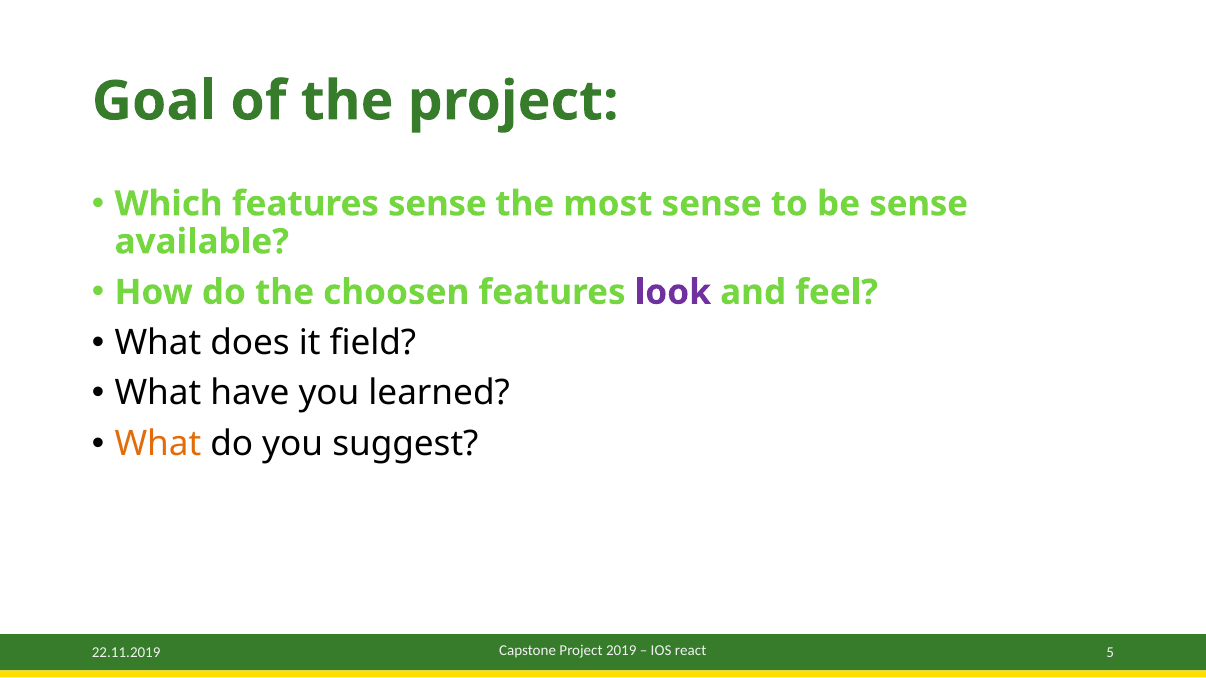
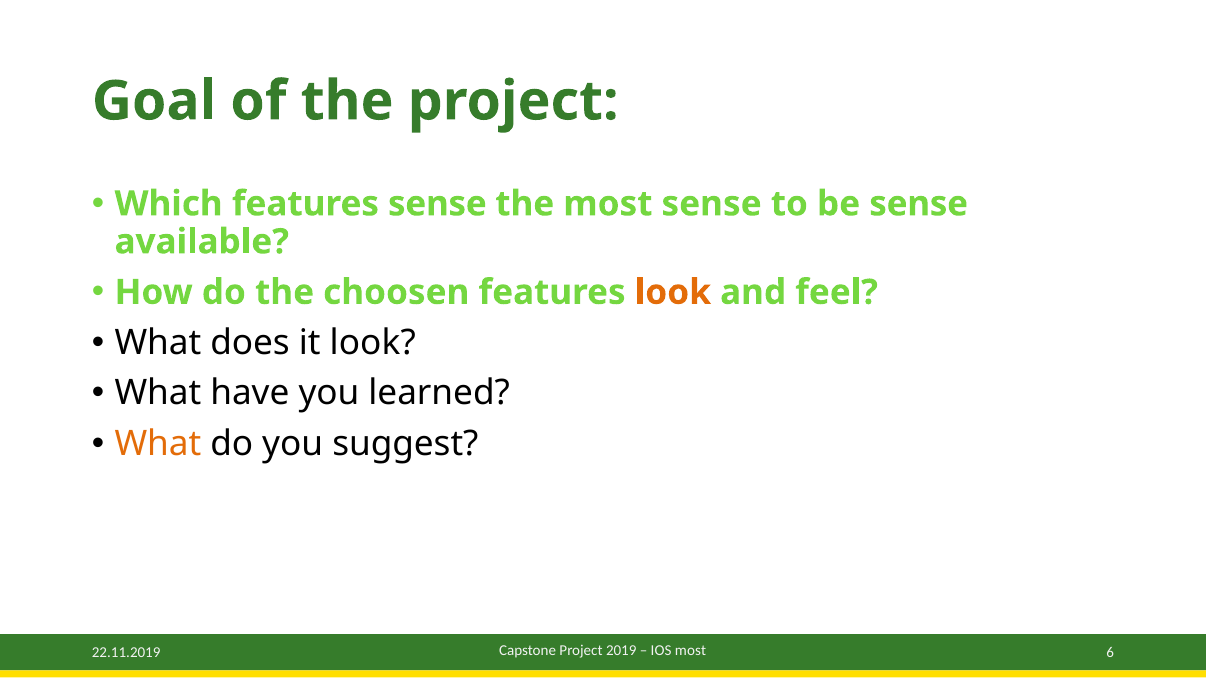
look at (673, 292) colour: purple -> orange
it field: field -> look
IOS react: react -> most
5: 5 -> 6
